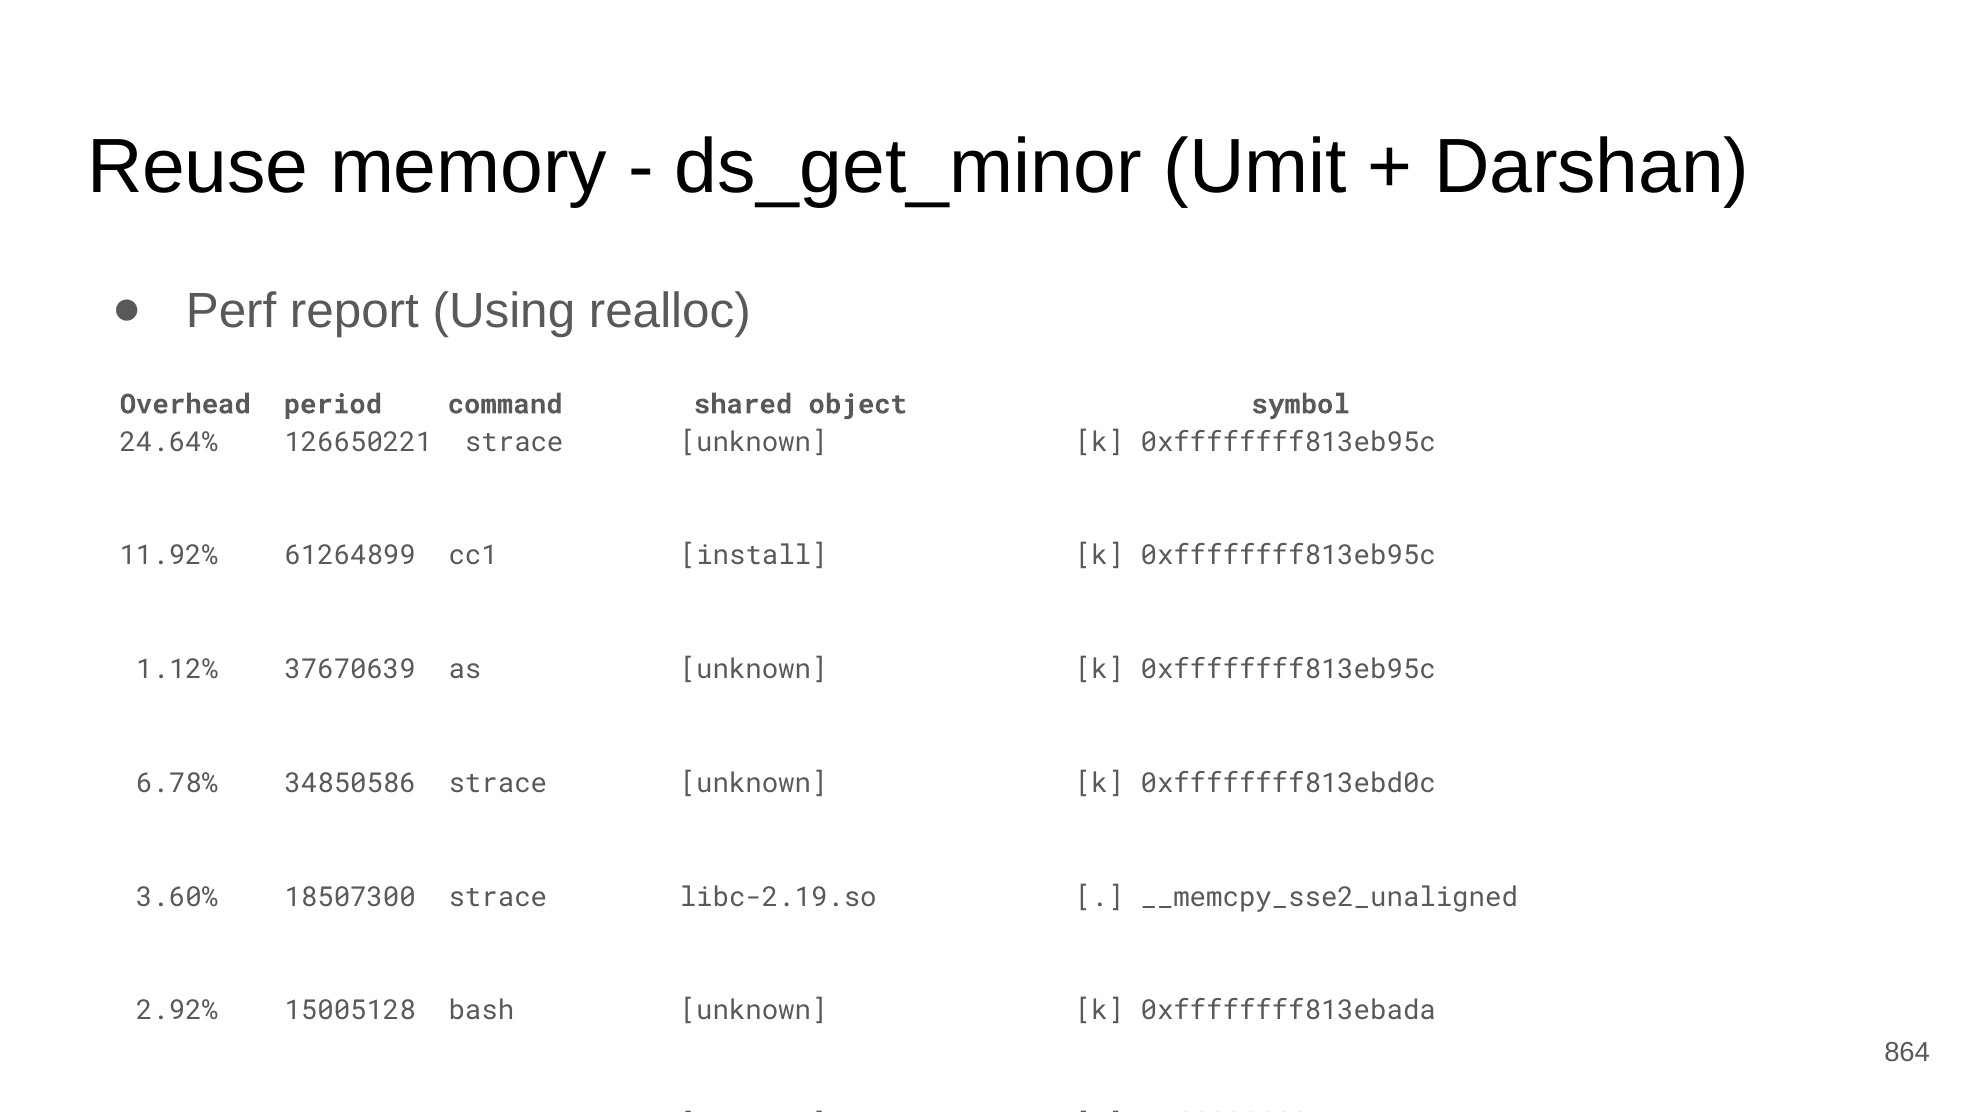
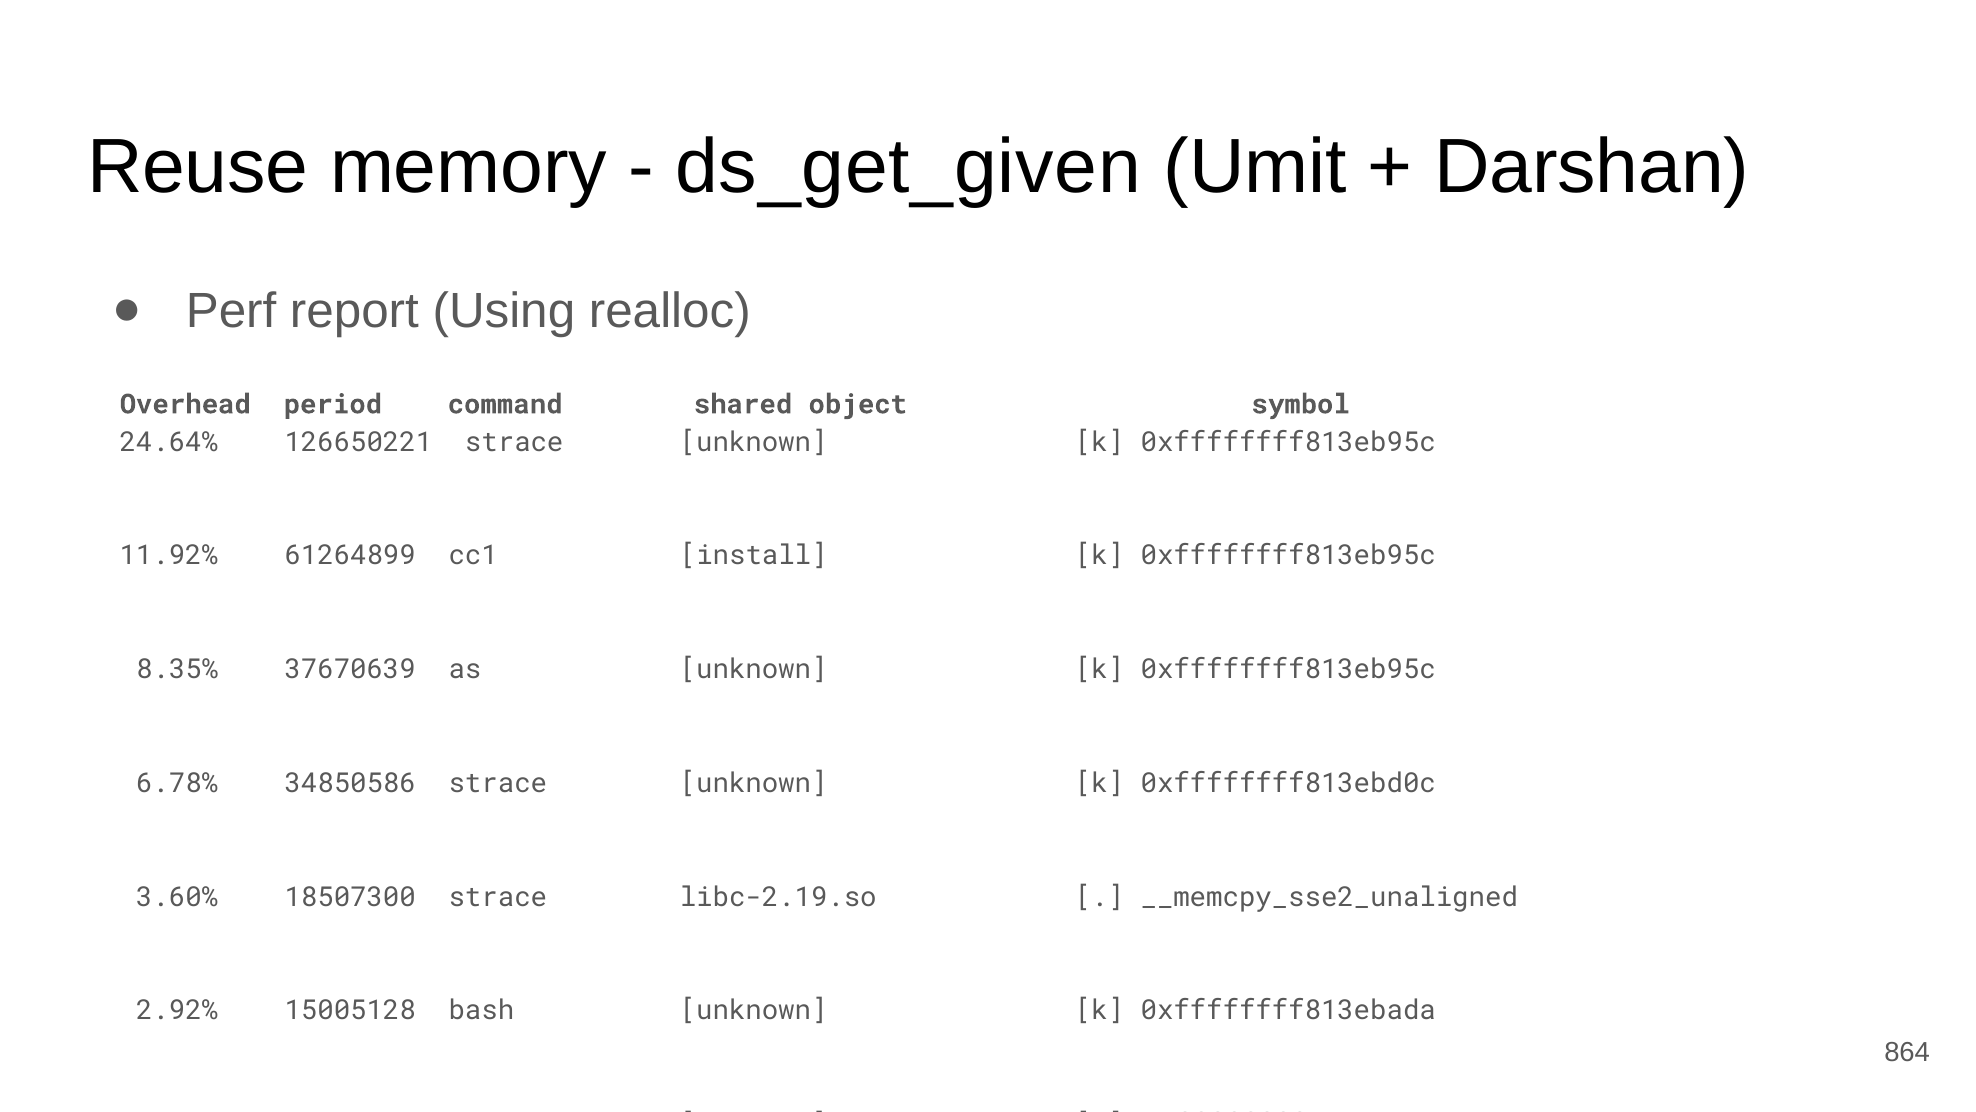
ds_get_minor: ds_get_minor -> ds_get_given
1.12%: 1.12% -> 8.35%
